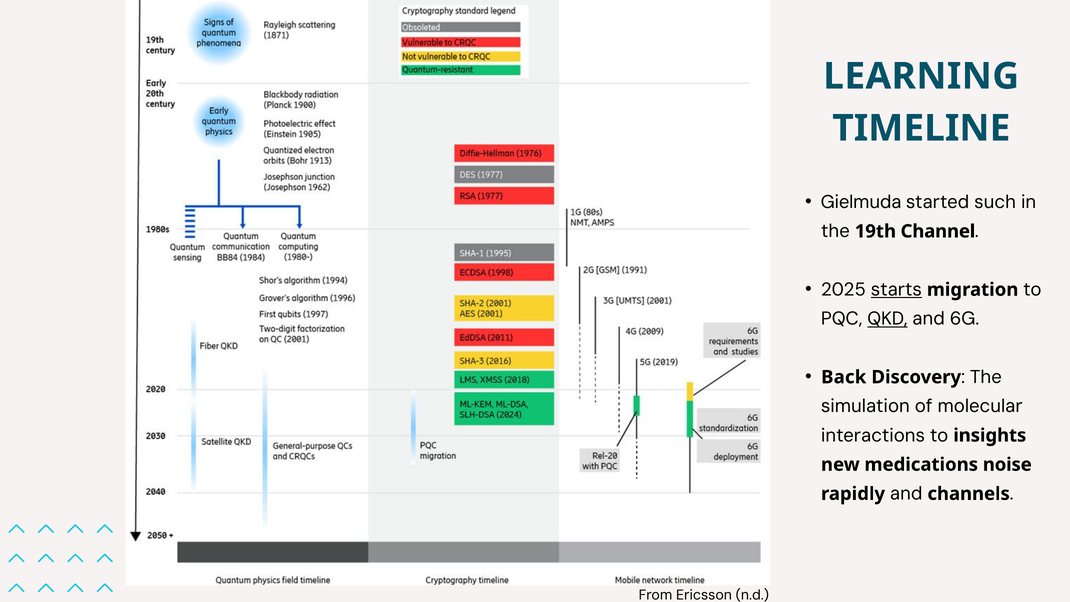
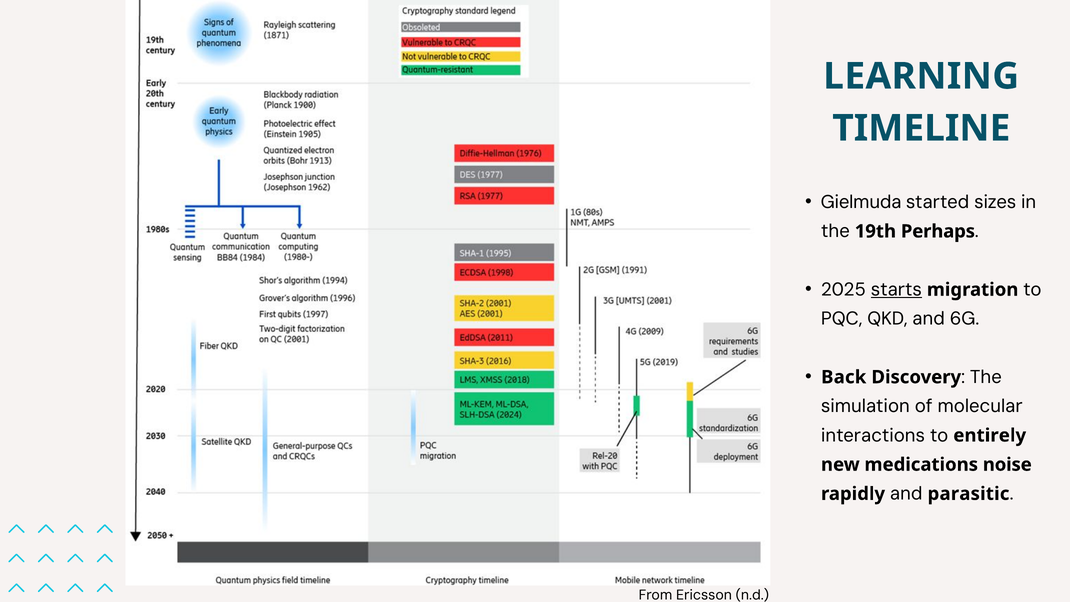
such: such -> sizes
Channel: Channel -> Perhaps
QKD underline: present -> none
insights: insights -> entirely
channels: channels -> parasitic
